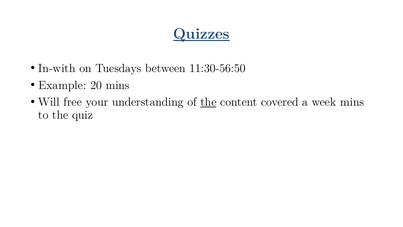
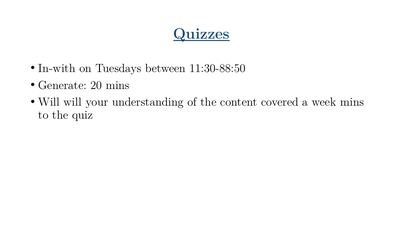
11:30-56:50: 11:30-56:50 -> 11:30-88:50
Example: Example -> Generate
Will free: free -> will
the at (208, 102) underline: present -> none
